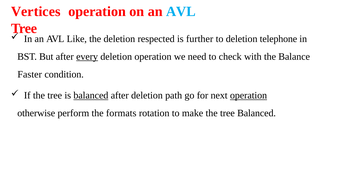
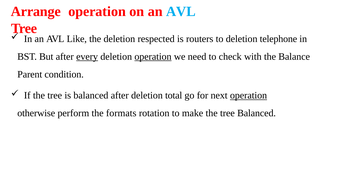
Vertices: Vertices -> Arrange
further: further -> routers
operation at (153, 56) underline: none -> present
Faster: Faster -> Parent
balanced at (91, 95) underline: present -> none
path: path -> total
